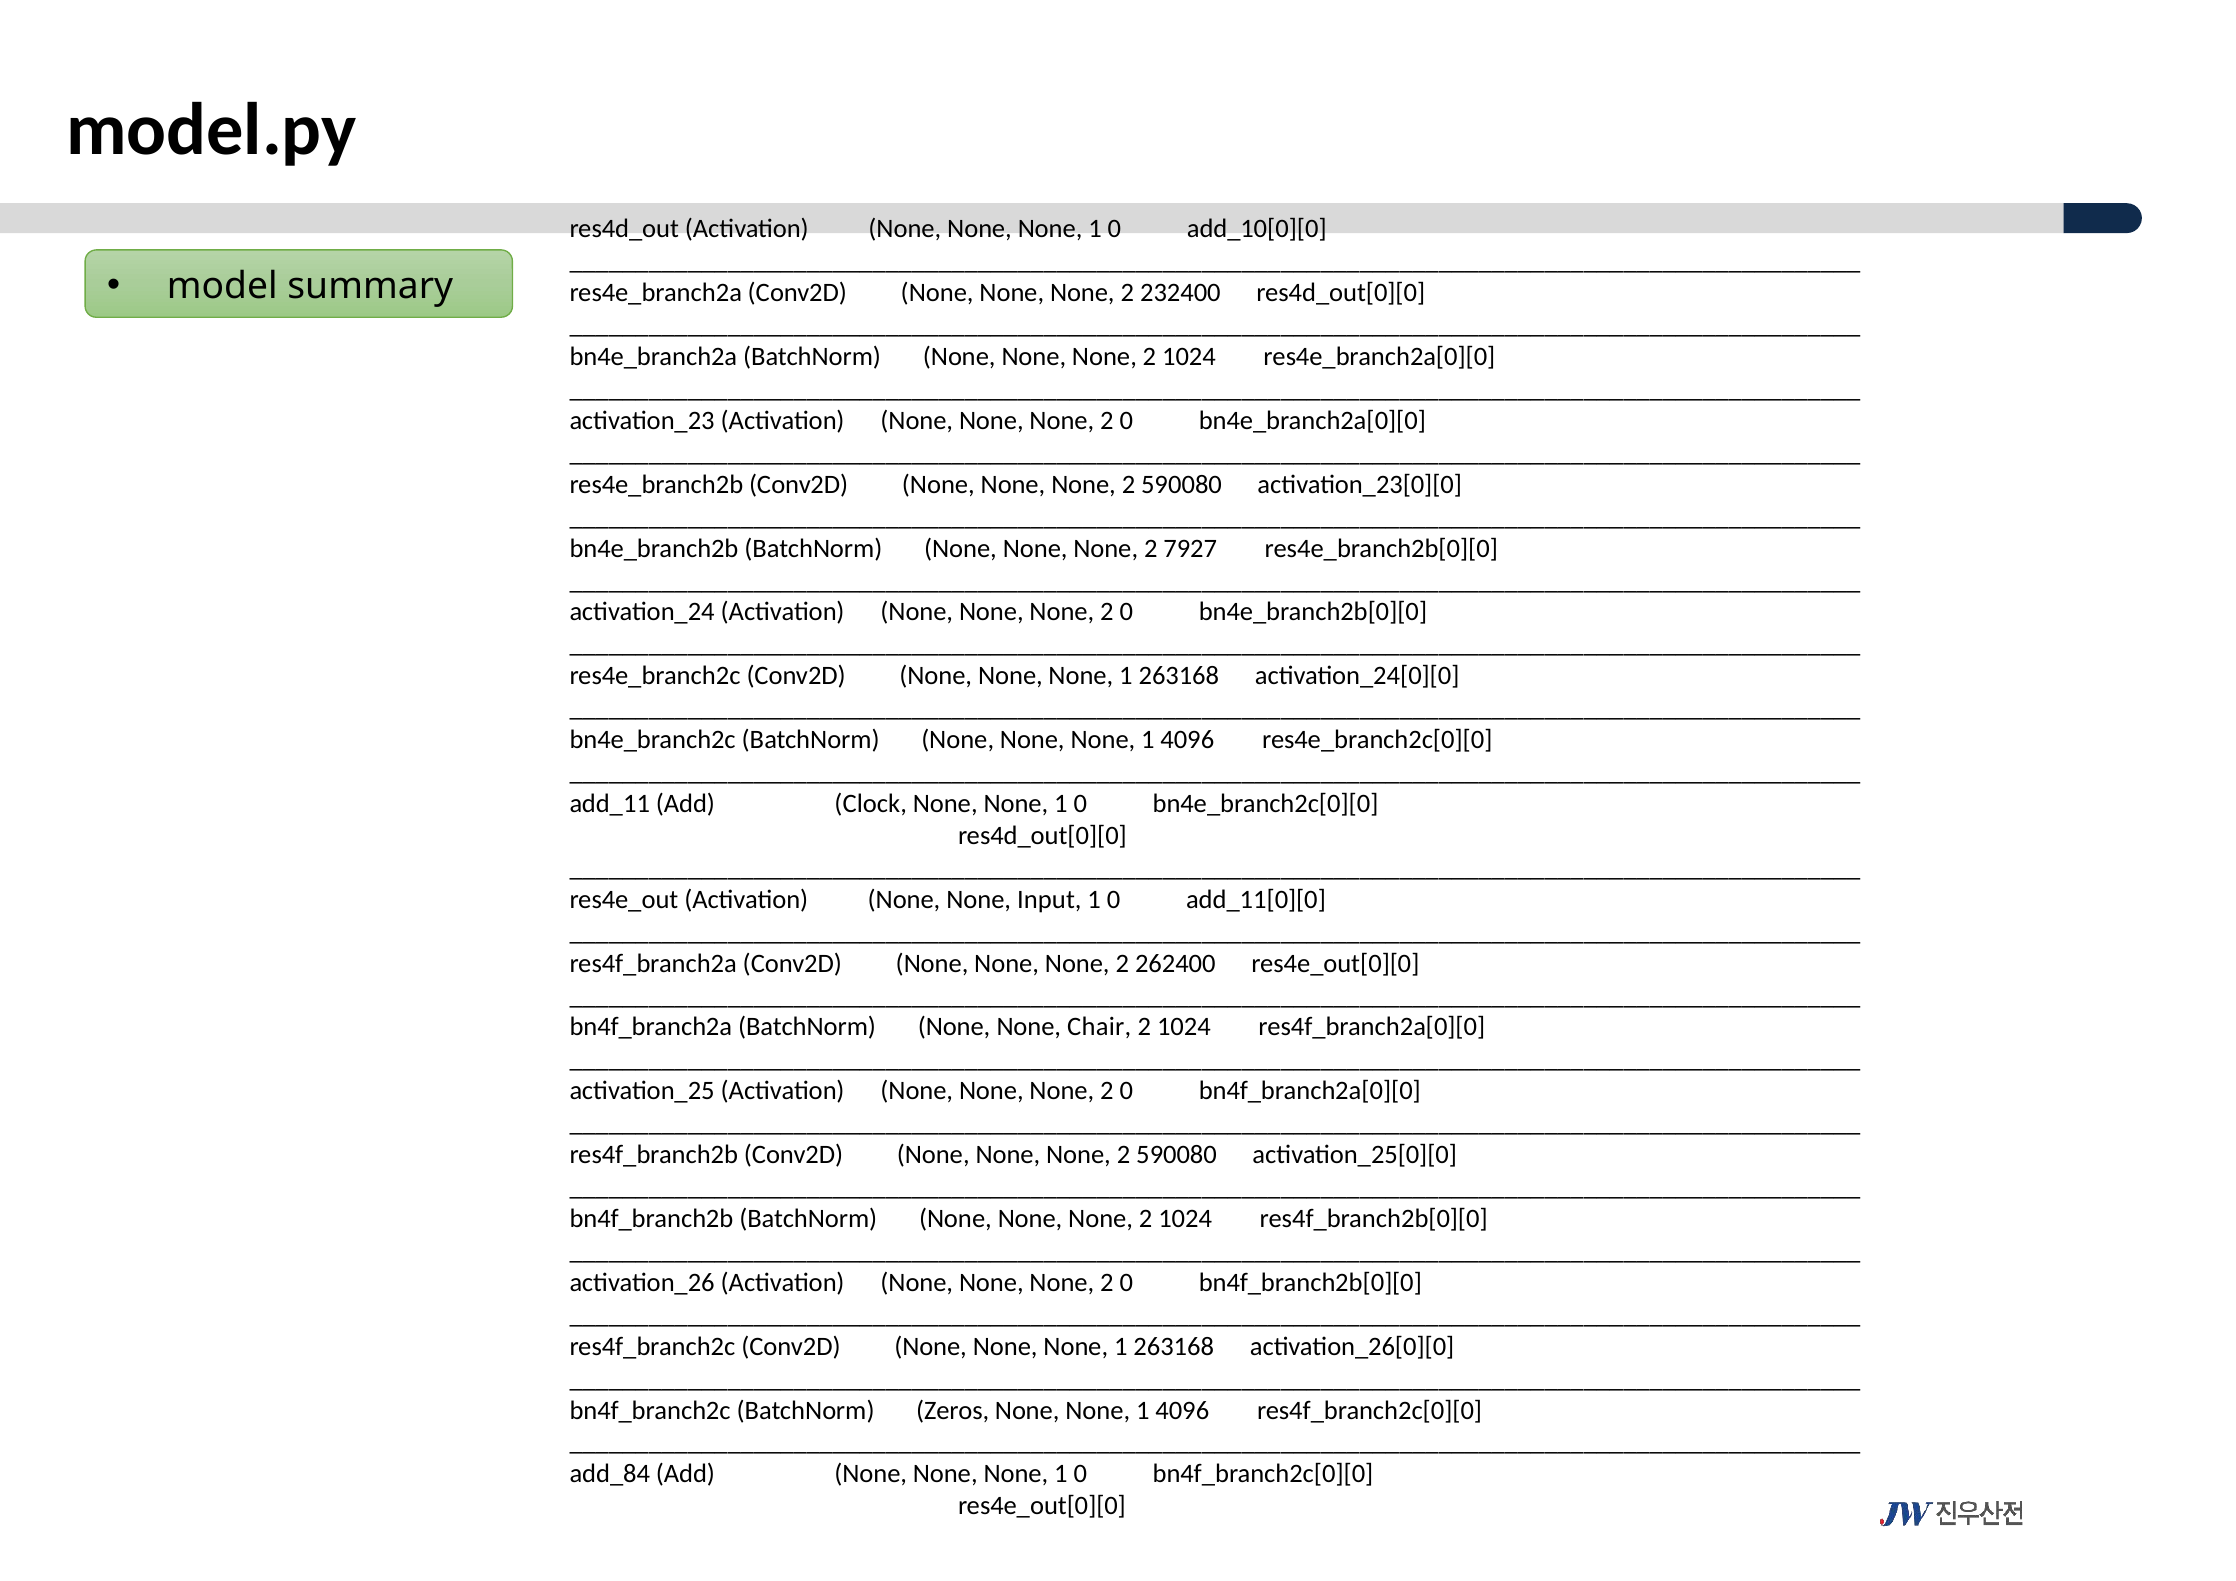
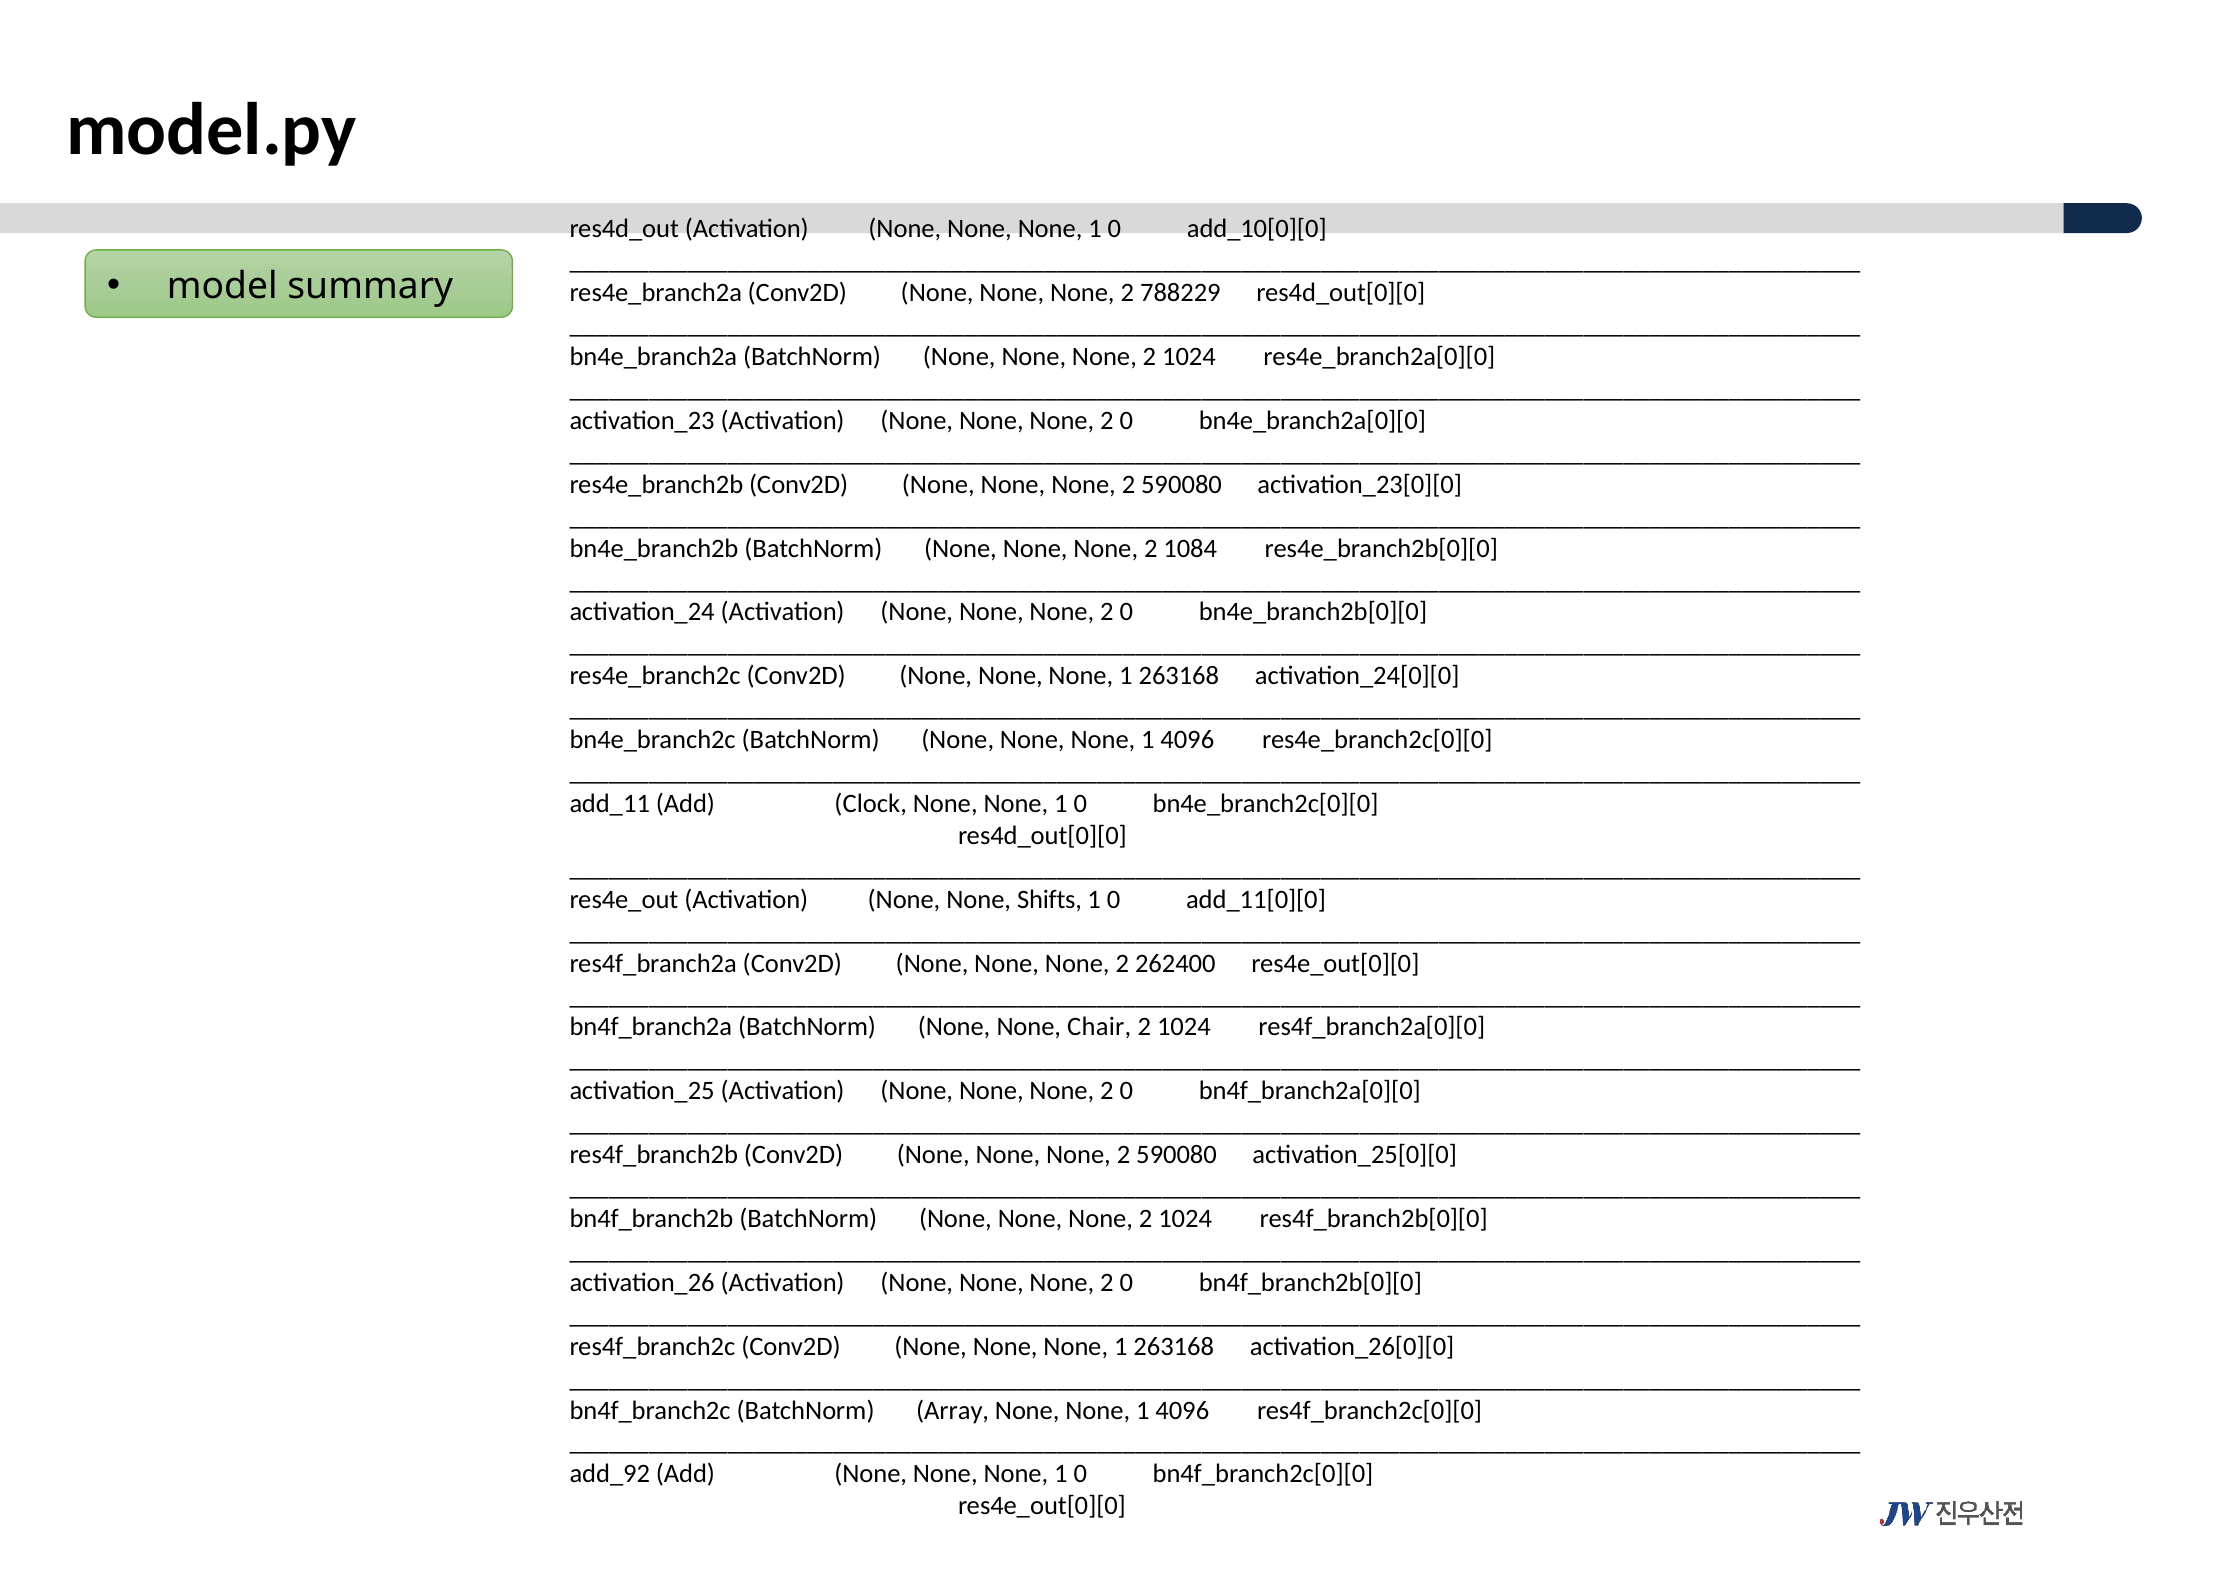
232400: 232400 -> 788229
7927: 7927 -> 1084
Input: Input -> Shifts
Zeros: Zeros -> Array
add_84: add_84 -> add_92
